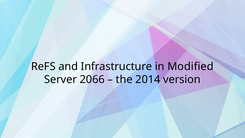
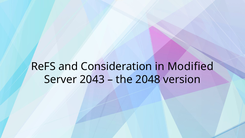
Infrastructure: Infrastructure -> Consideration
2066: 2066 -> 2043
2014: 2014 -> 2048
